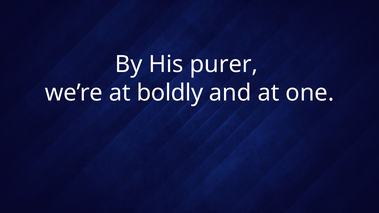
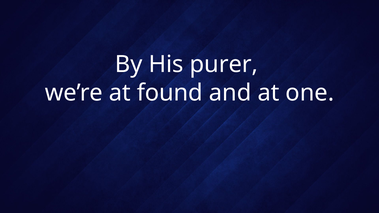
boldly: boldly -> found
